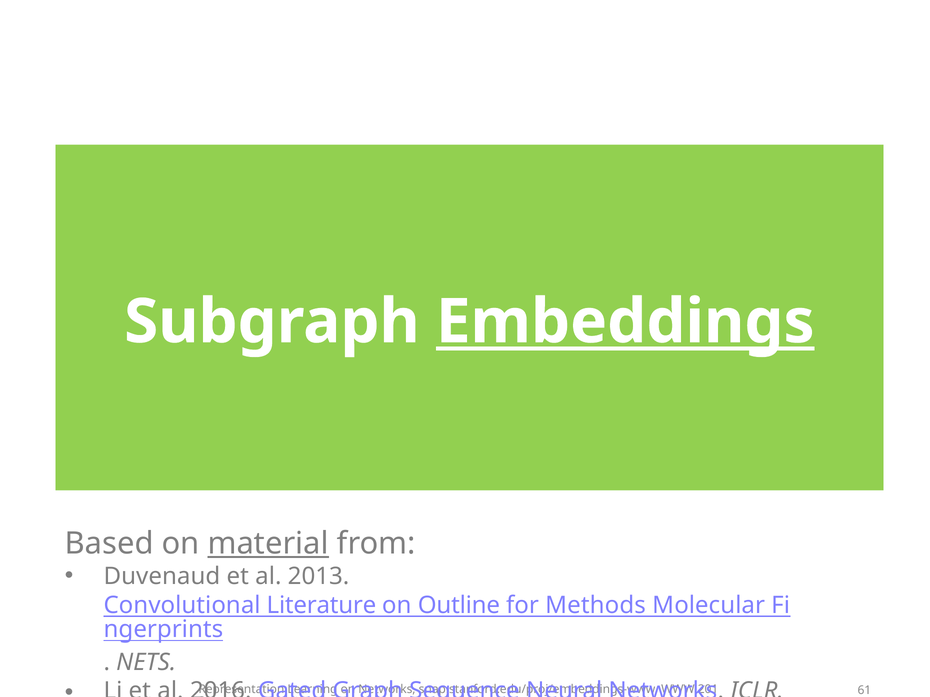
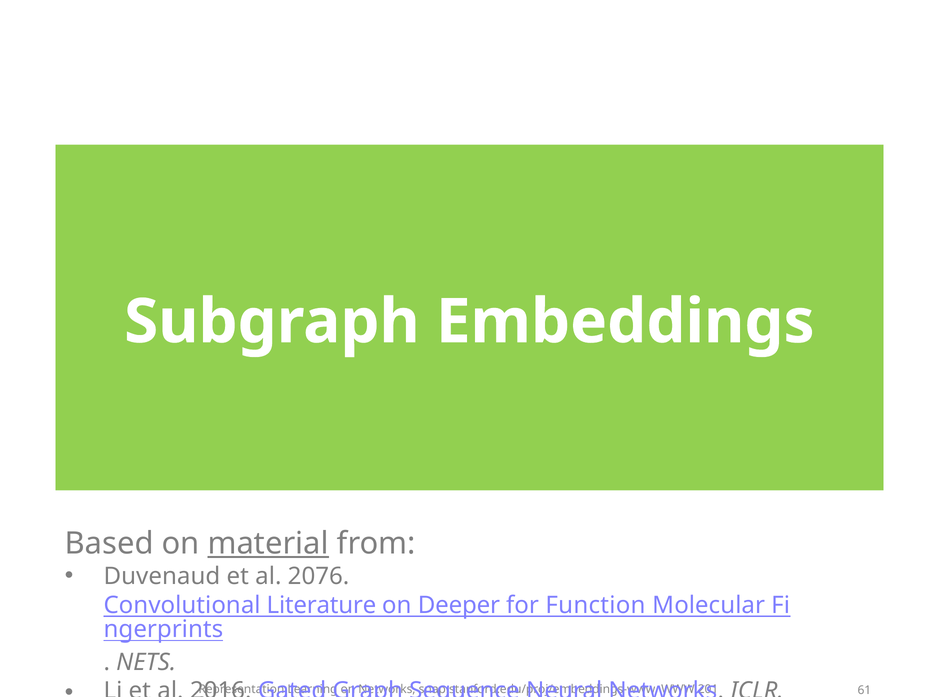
Embeddings underline: present -> none
2013: 2013 -> 2076
Outline: Outline -> Deeper
Methods: Methods -> Function
